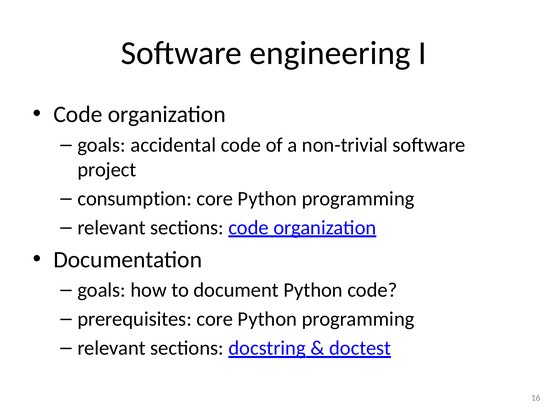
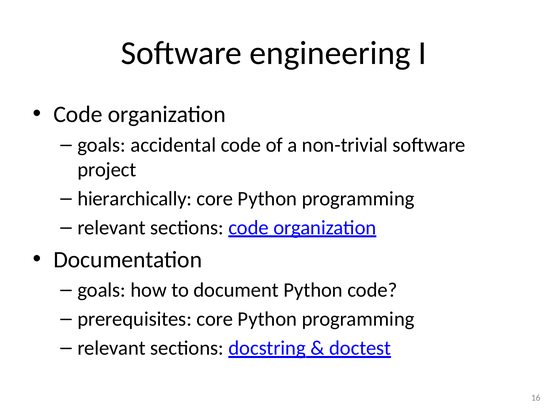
consumption: consumption -> hierarchically
